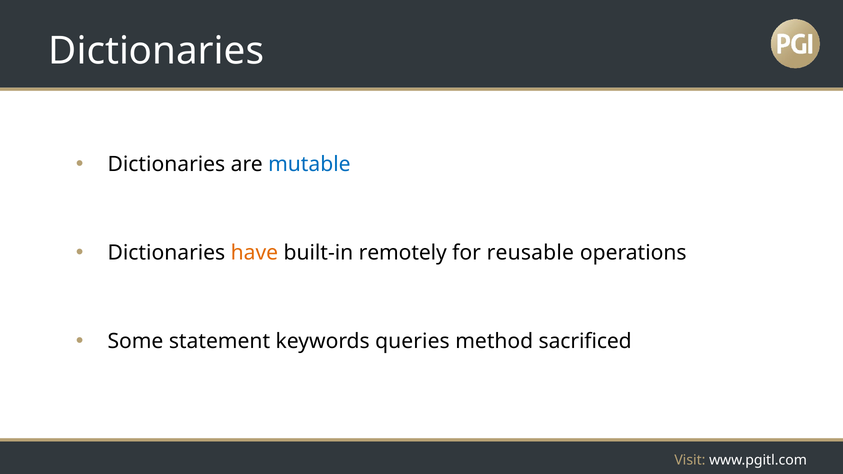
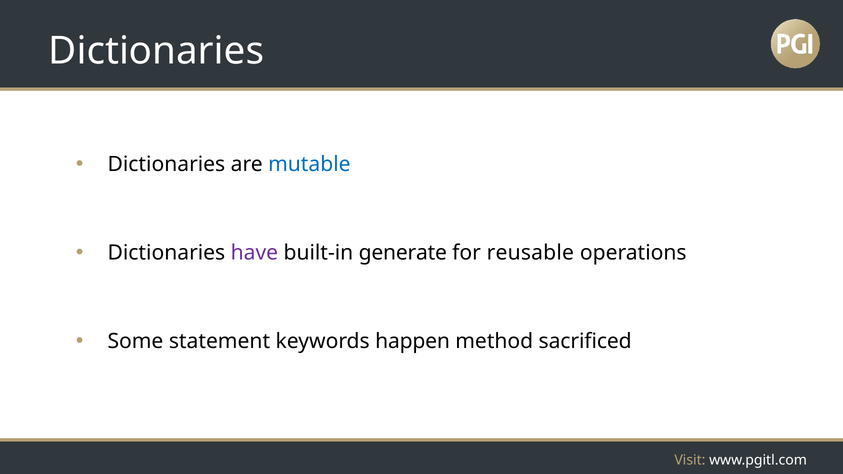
have colour: orange -> purple
remotely: remotely -> generate
queries: queries -> happen
